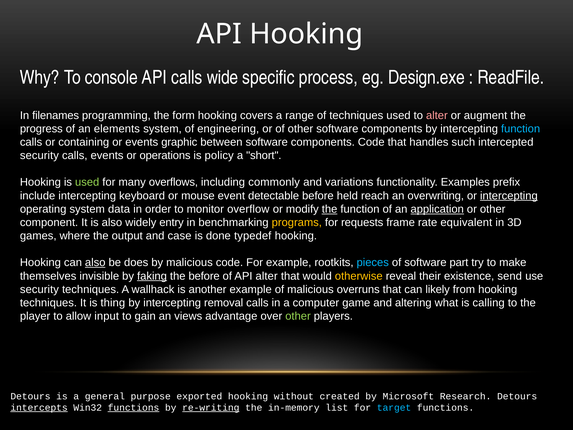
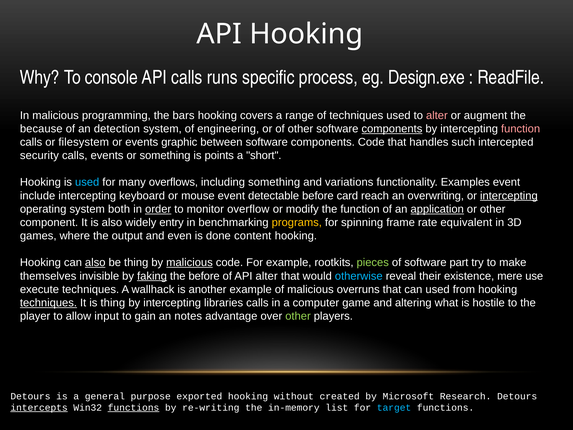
wide: wide -> runs
In filenames: filenames -> malicious
form: form -> bars
progress: progress -> because
elements: elements -> detection
components at (392, 129) underline: none -> present
function at (521, 129) colour: light blue -> pink
containing: containing -> filesystem
or operations: operations -> something
policy: policy -> points
used at (87, 182) colour: light green -> light blue
including commonly: commonly -> something
Examples prefix: prefix -> event
held: held -> card
data: data -> both
order underline: none -> present
the at (330, 209) underline: present -> none
requests: requests -> spinning
case: case -> even
typedef: typedef -> content
be does: does -> thing
malicious at (190, 262) underline: none -> present
pieces colour: light blue -> light green
otherwise colour: yellow -> light blue
send: send -> mere
security at (39, 289): security -> execute
can likely: likely -> used
techniques at (48, 303) underline: none -> present
removal: removal -> libraries
calling: calling -> hostile
views: views -> notes
re-writing underline: present -> none
